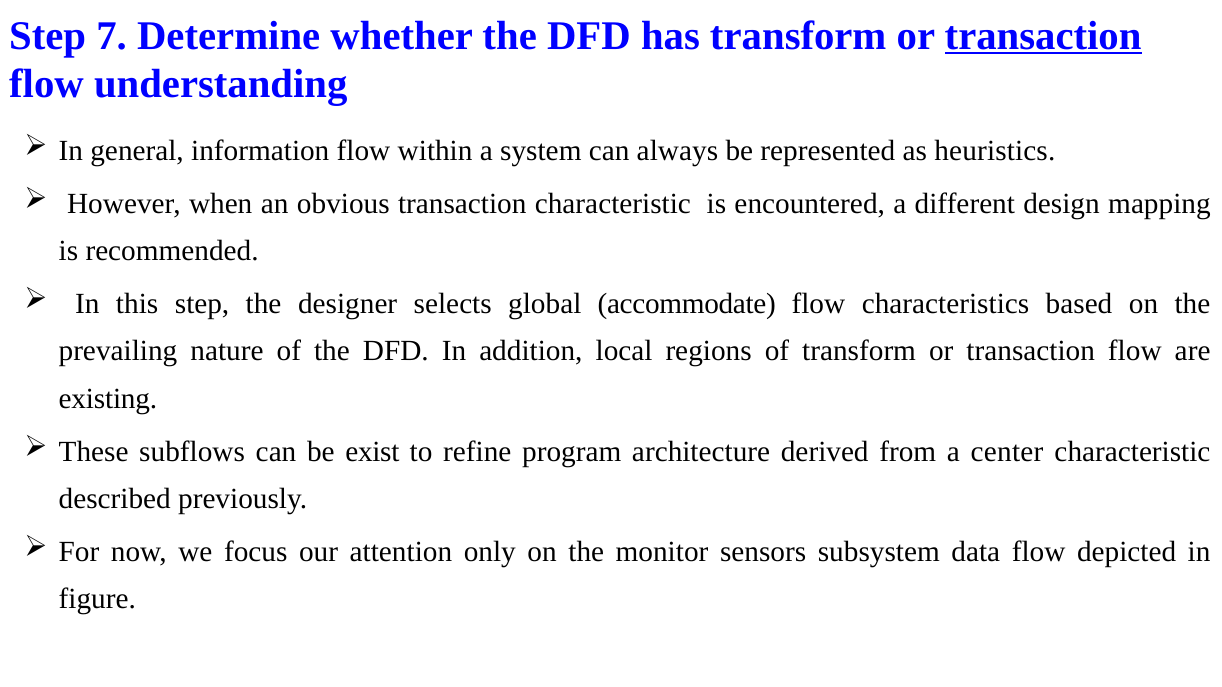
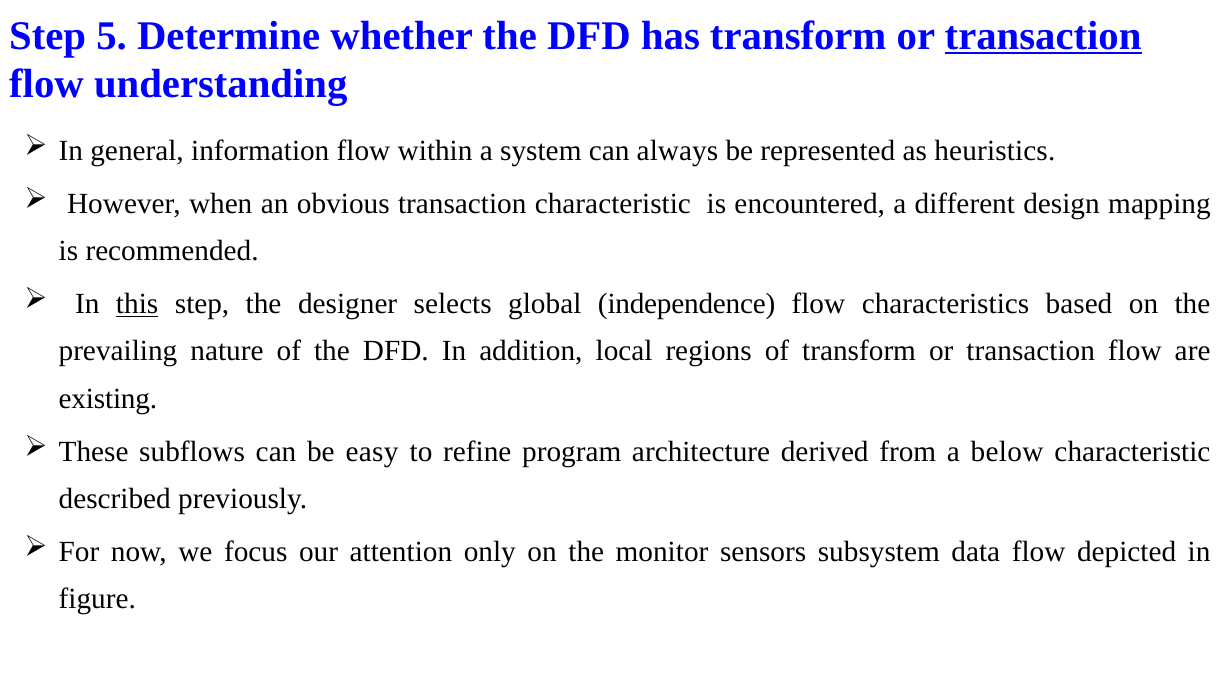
7: 7 -> 5
this underline: none -> present
accommodate: accommodate -> independence
exist: exist -> easy
center: center -> below
